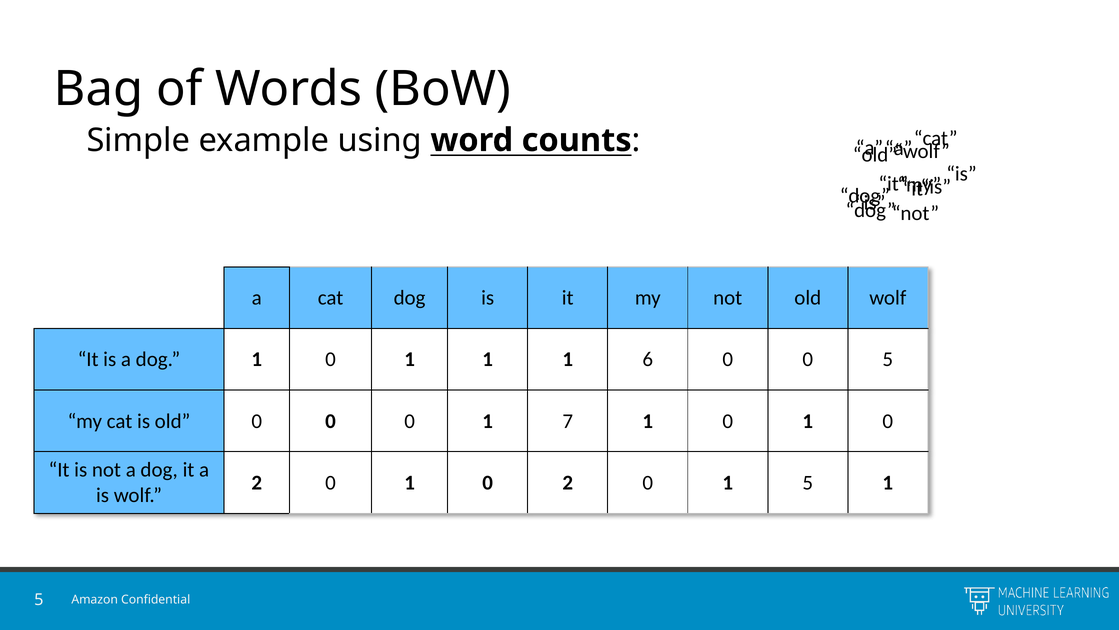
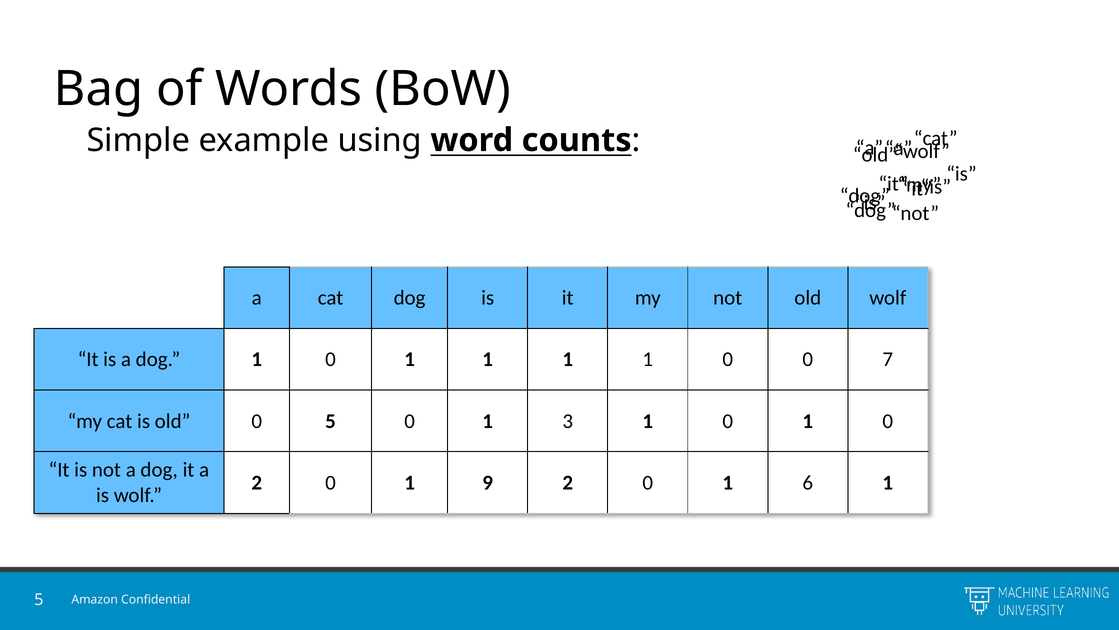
1 1 1 6: 6 -> 1
0 5: 5 -> 7
old 0 0: 0 -> 5
7: 7 -> 3
2 0 1 0: 0 -> 9
1 5: 5 -> 6
